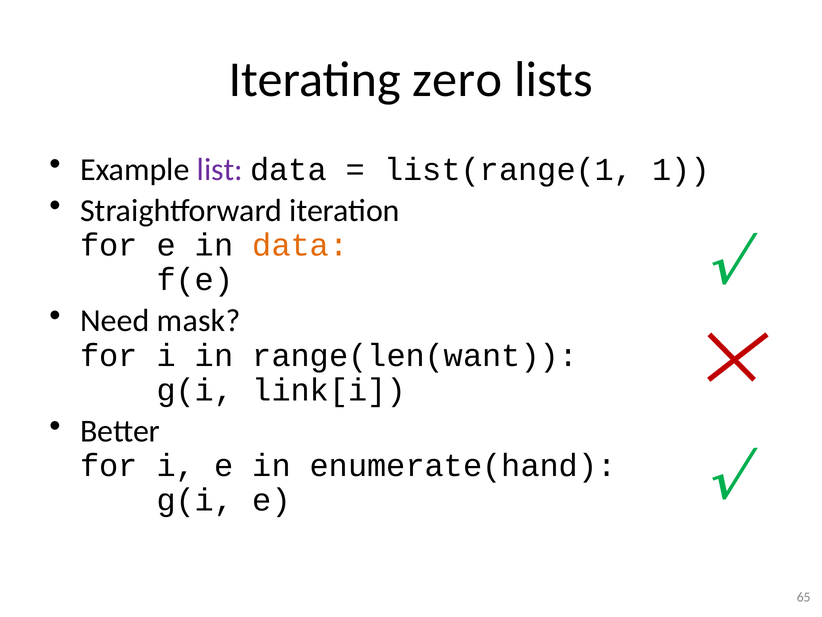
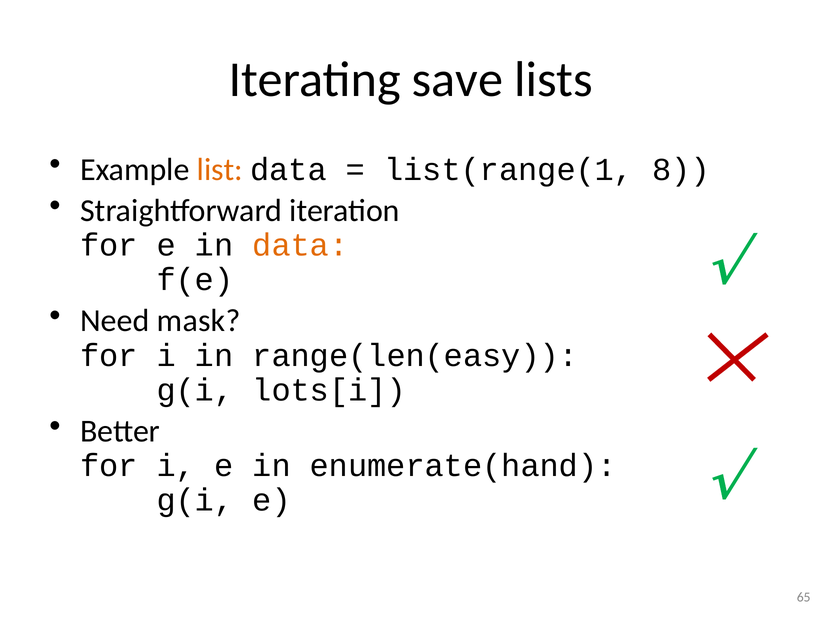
zero: zero -> save
list colour: purple -> orange
1: 1 -> 8
range(len(want: range(len(want -> range(len(easy
link[i: link[i -> lots[i
